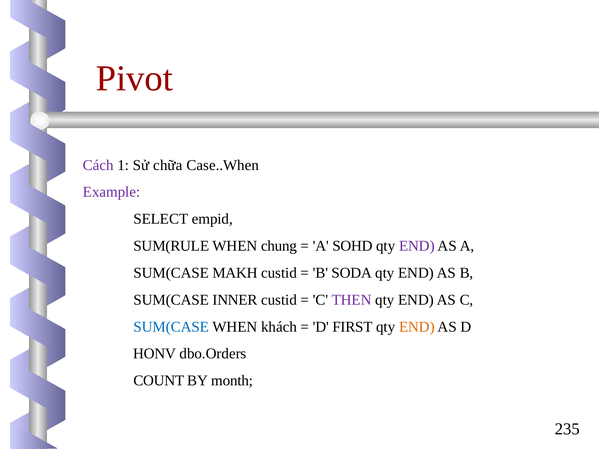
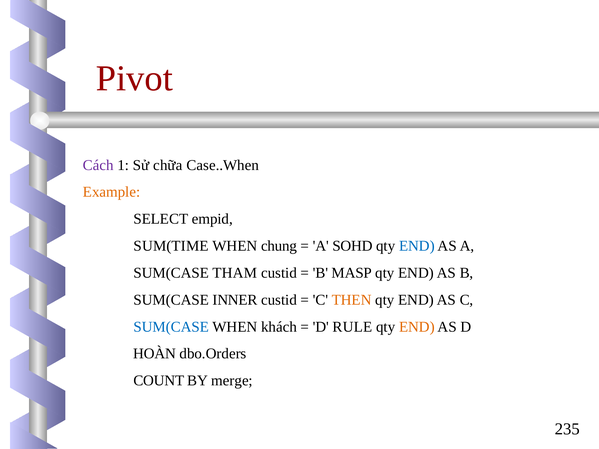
Example colour: purple -> orange
SUM(RULE: SUM(RULE -> SUM(TIME
END at (417, 246) colour: purple -> blue
MAKH: MAKH -> THAM
SODA: SODA -> MASP
THEN colour: purple -> orange
FIRST: FIRST -> RULE
HONV: HONV -> HOÀN
month: month -> merge
